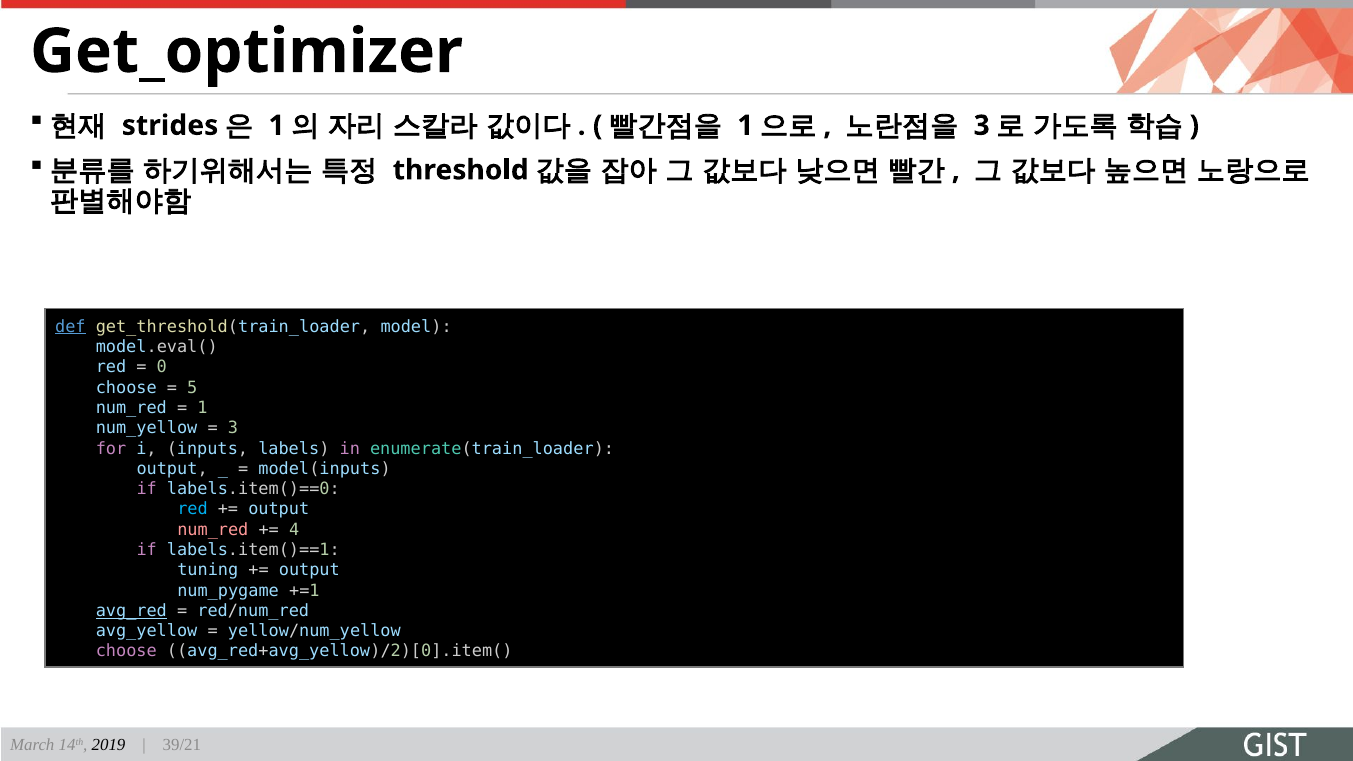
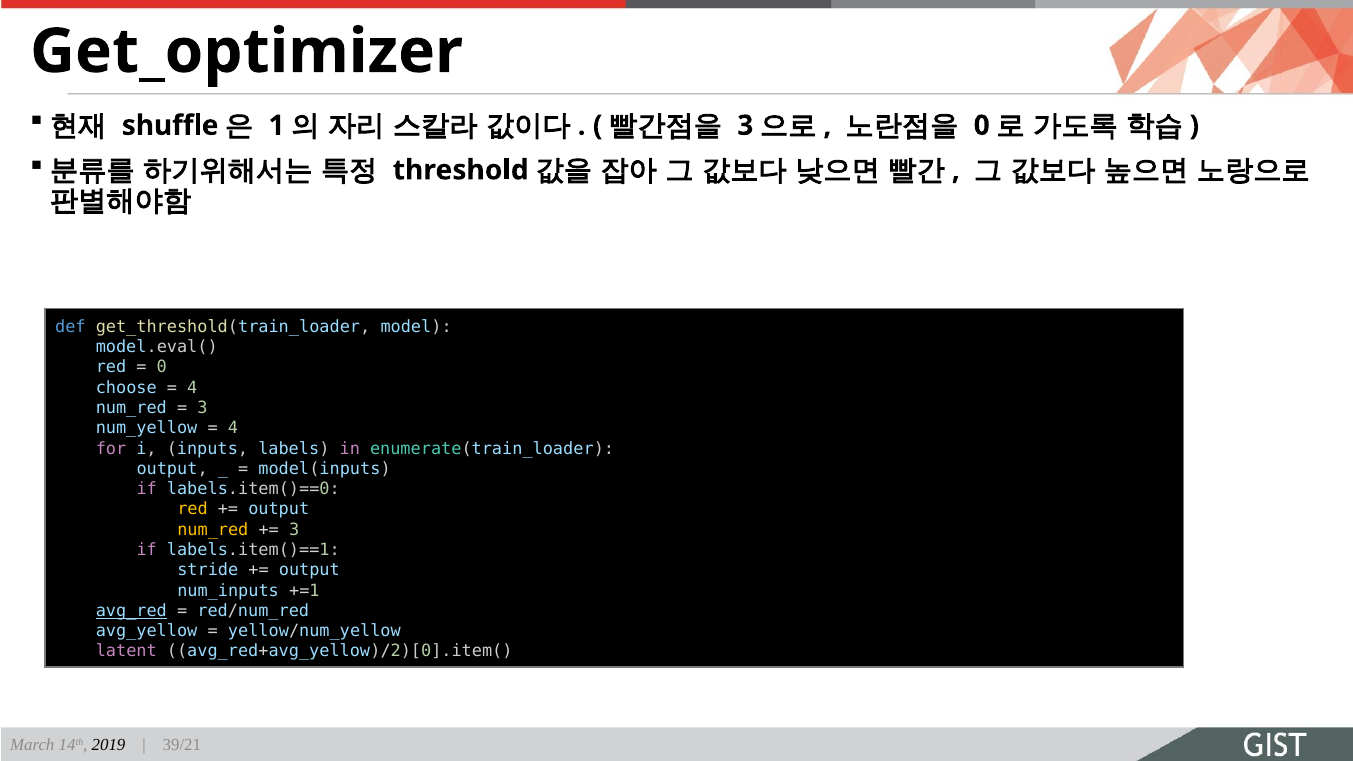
strides: strides -> shuffle
1 at (745, 126): 1 -> 3
3 at (982, 126): 3 -> 0
def underline: present -> none
5 at (192, 388): 5 -> 4
1 at (202, 408): 1 -> 3
3 at (233, 428): 3 -> 4
red at (192, 509) colour: light blue -> yellow
num_red at (213, 530) colour: pink -> yellow
4 at (294, 530): 4 -> 3
tuning: tuning -> stride
num_pygame: num_pygame -> num_inputs
choose at (126, 651): choose -> latent
